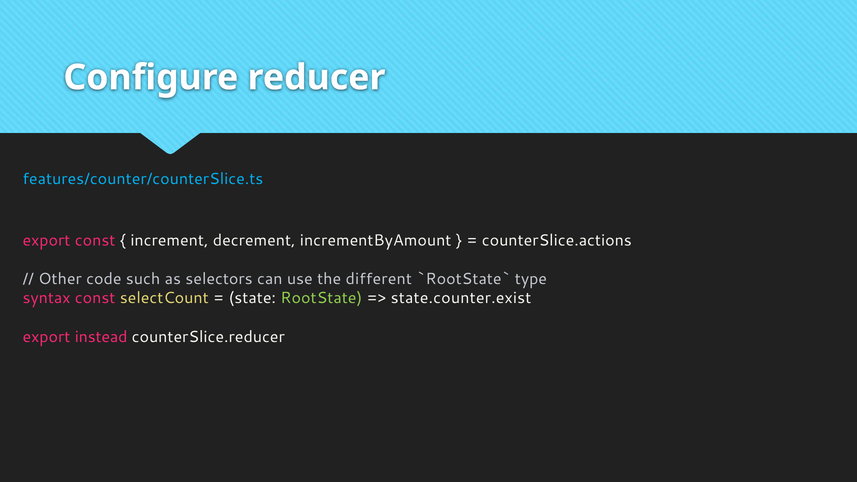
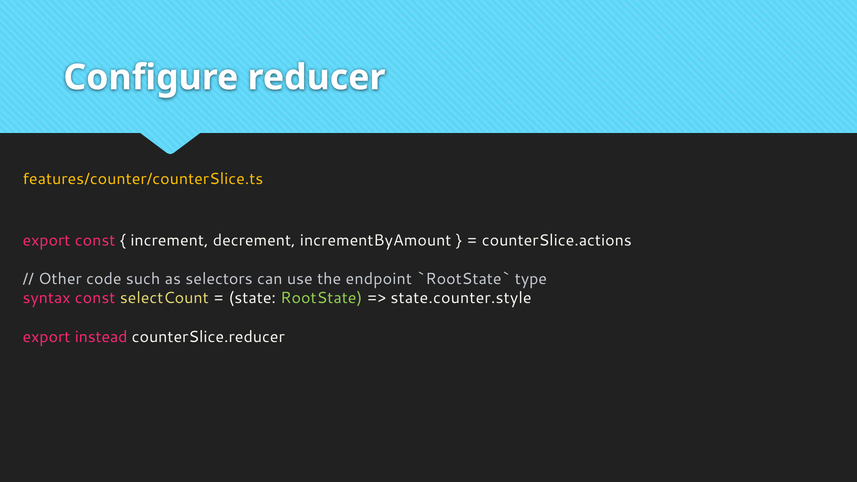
features/counter/counterSlice.ts colour: light blue -> yellow
different: different -> endpoint
state.counter.exist: state.counter.exist -> state.counter.style
